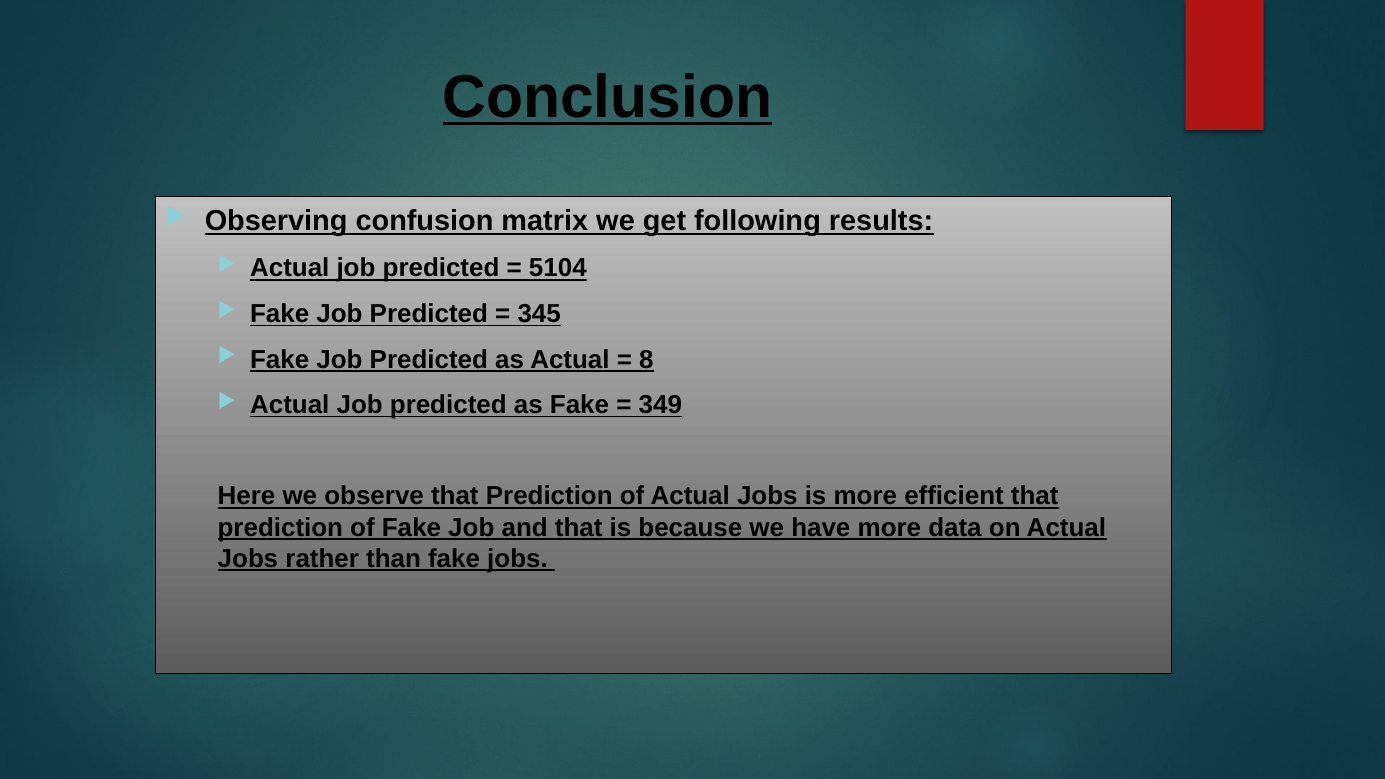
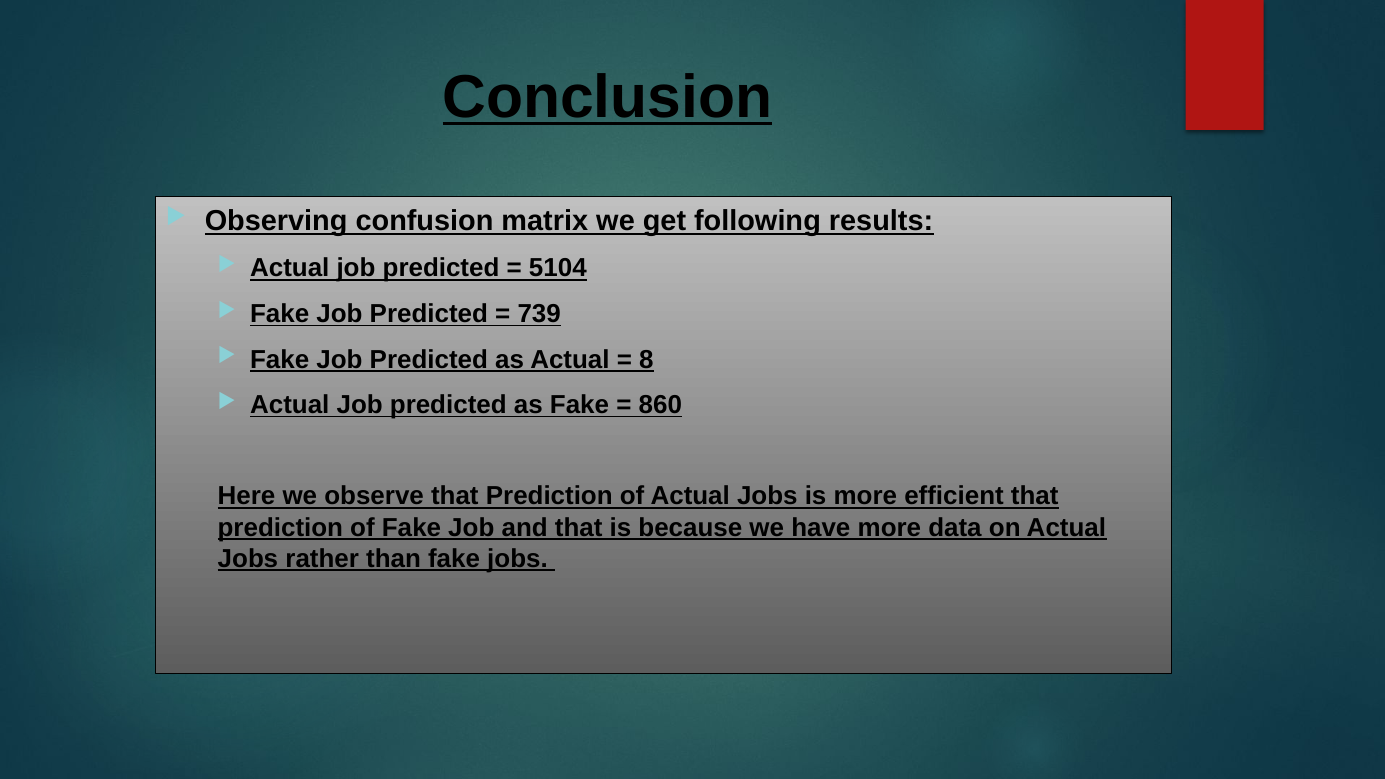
345: 345 -> 739
349: 349 -> 860
